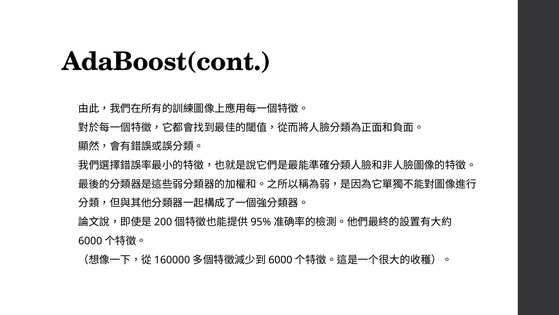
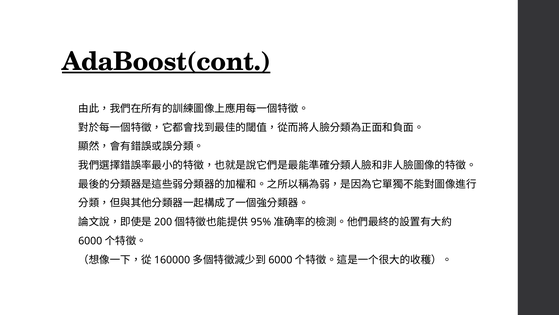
AdaBoost(cont underline: none -> present
